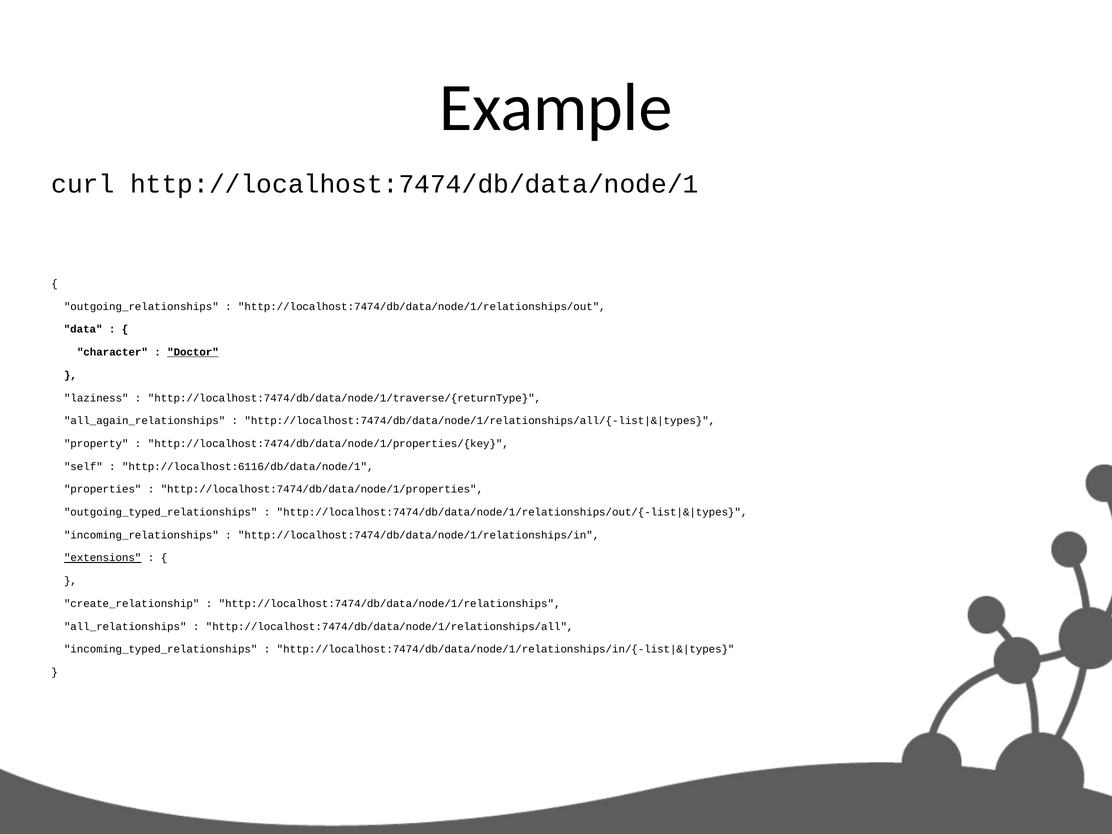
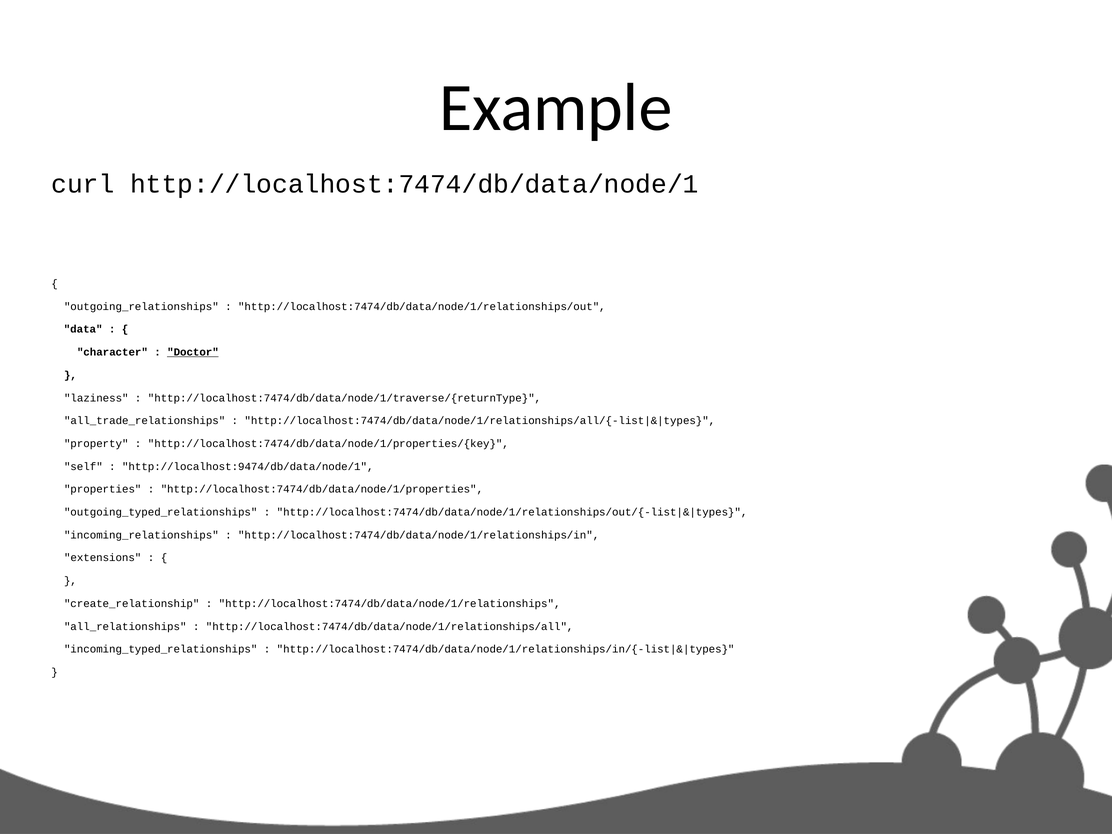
all_again_relationships: all_again_relationships -> all_trade_relationships
http://localhost:6116/db/data/node/1: http://localhost:6116/db/data/node/1 -> http://localhost:9474/db/data/node/1
extensions underline: present -> none
